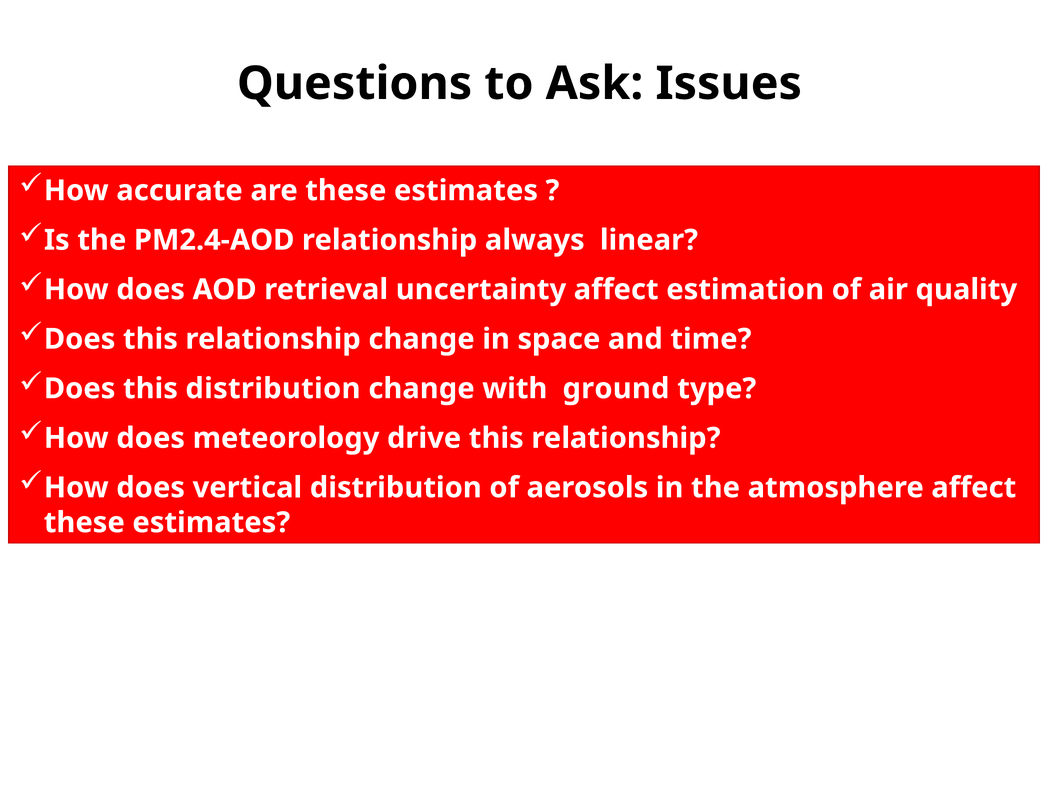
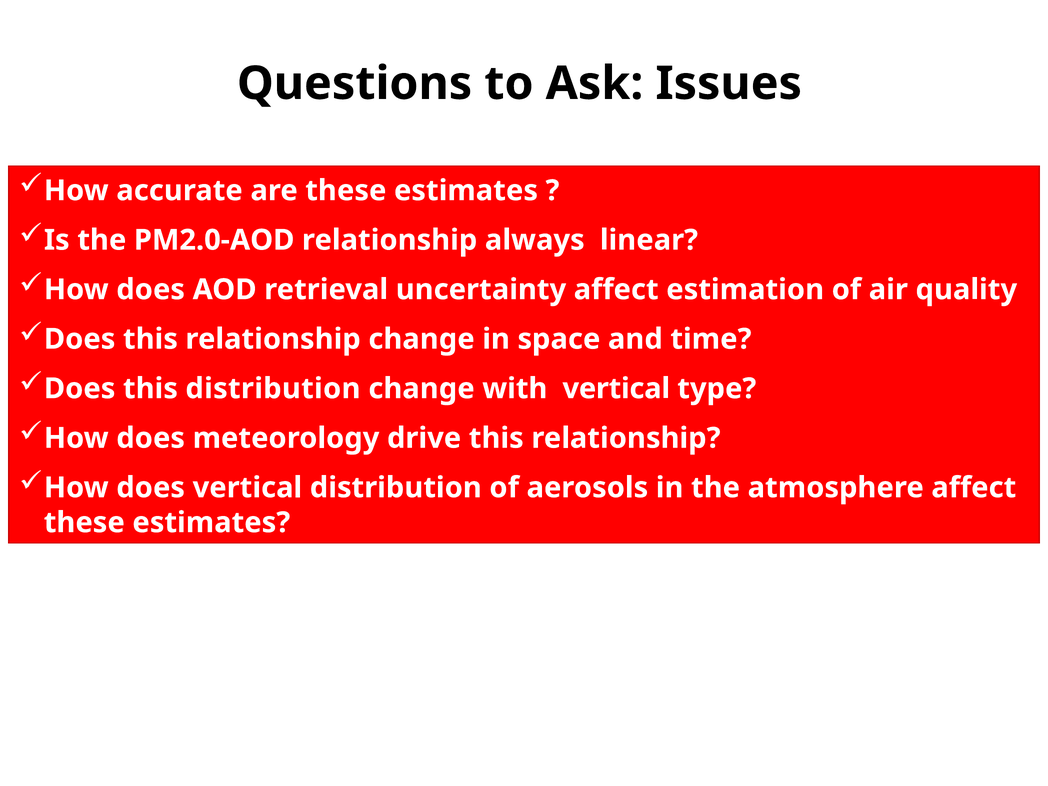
PM2.4-AOD: PM2.4-AOD -> PM2.0-AOD
with ground: ground -> vertical
